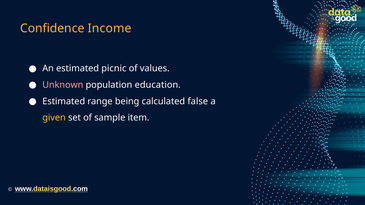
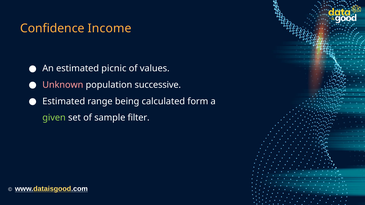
education: education -> successive
false: false -> form
given colour: yellow -> light green
item: item -> filter
